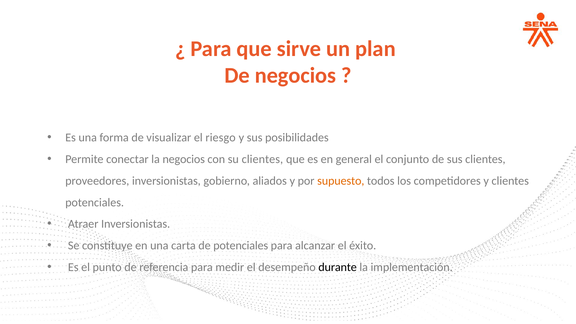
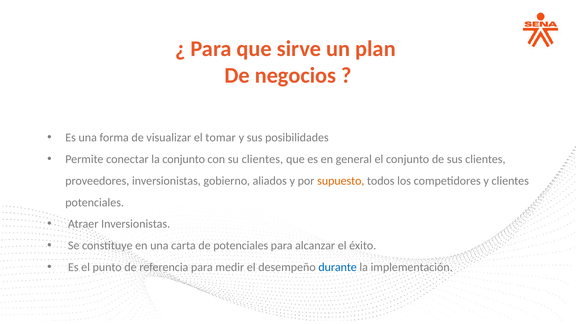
riesgo: riesgo -> tomar
la negocios: negocios -> conjunto
durante colour: black -> blue
